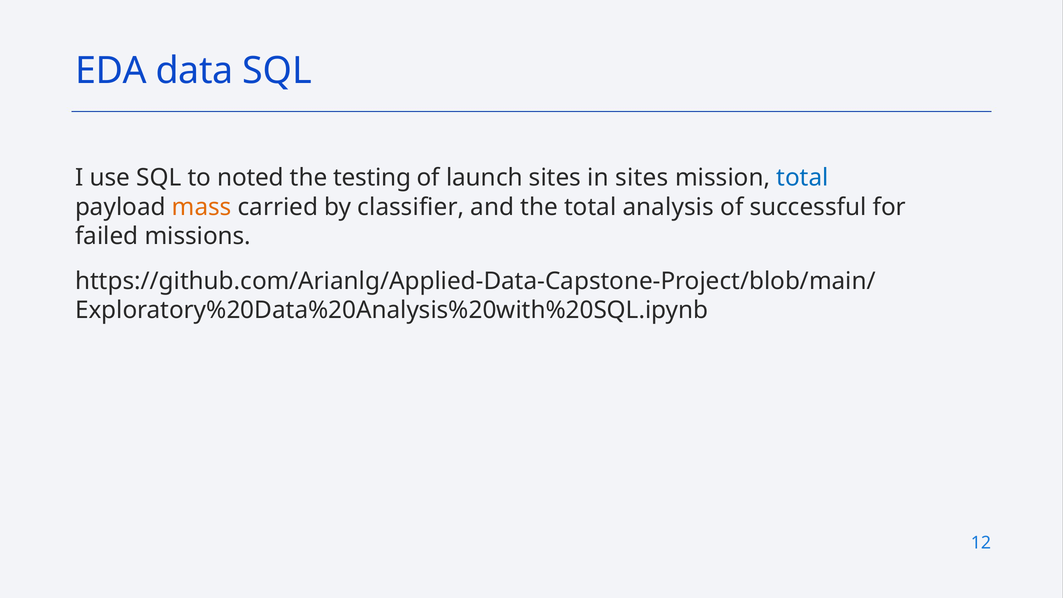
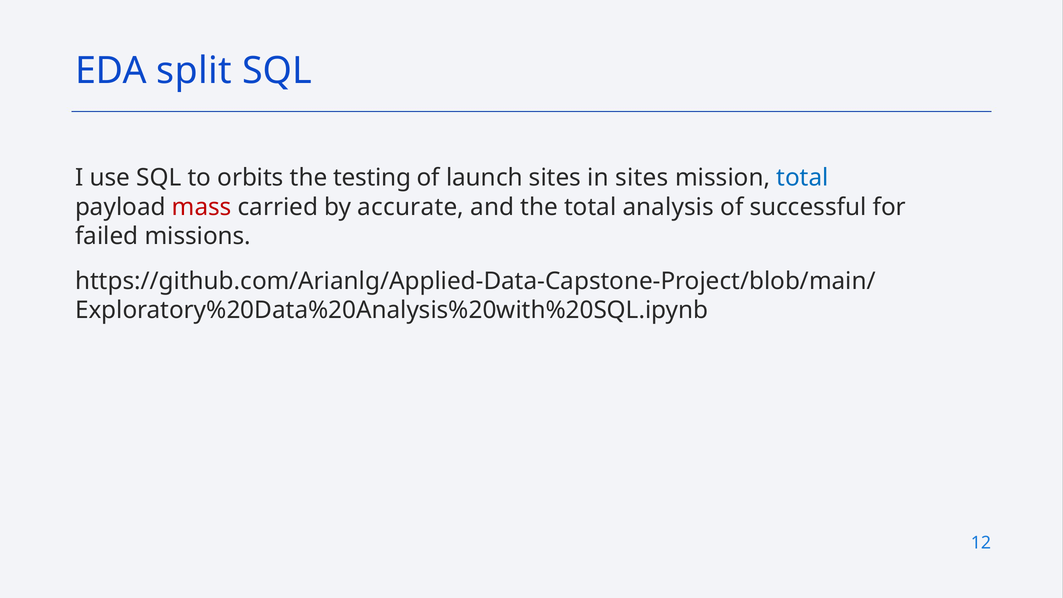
data: data -> split
noted: noted -> orbits
mass colour: orange -> red
classifier: classifier -> accurate
